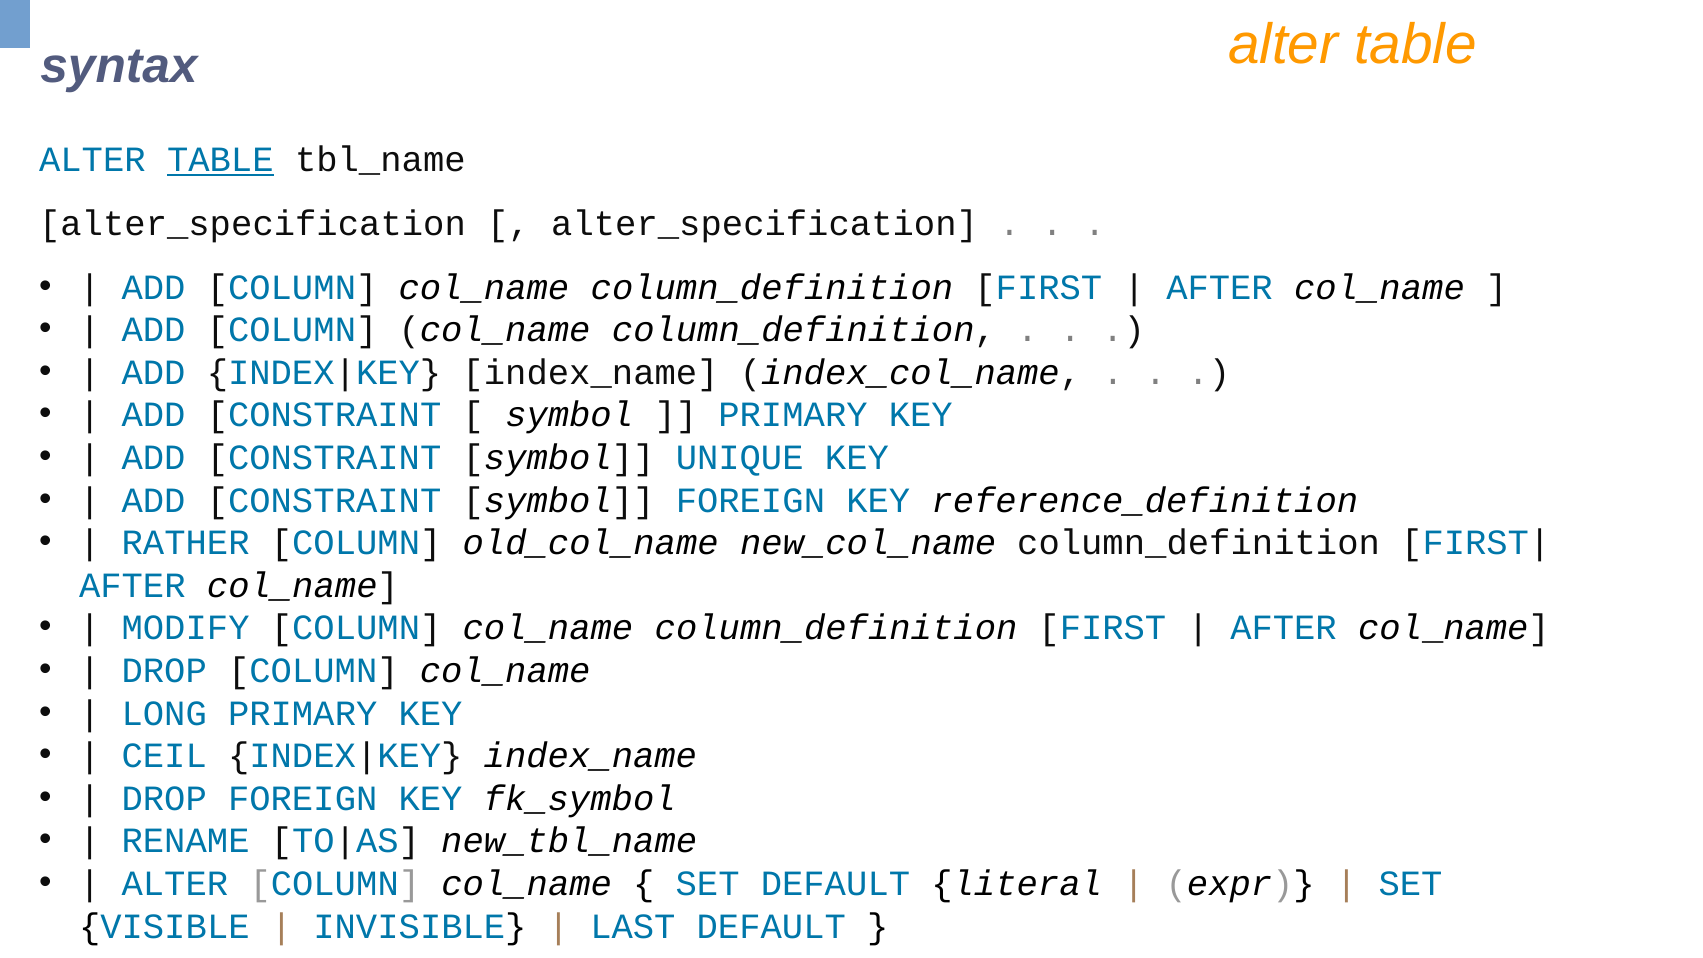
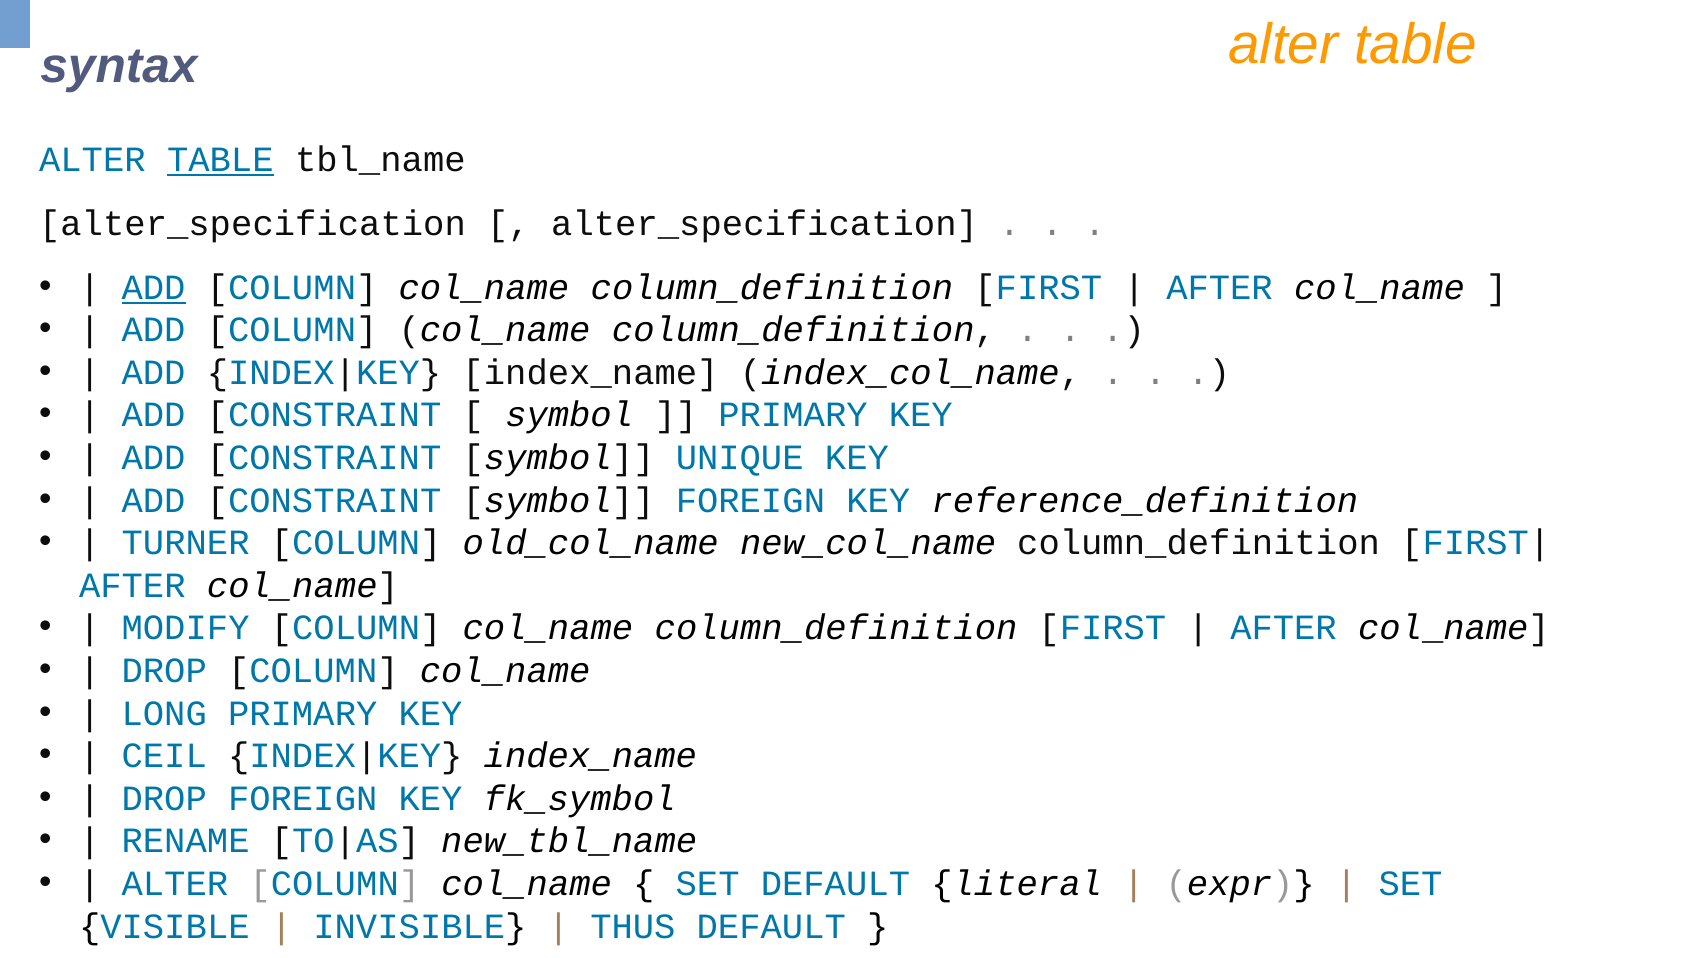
ADD at (154, 287) underline: none -> present
RATHER: RATHER -> TURNER
LAST: LAST -> THUS
